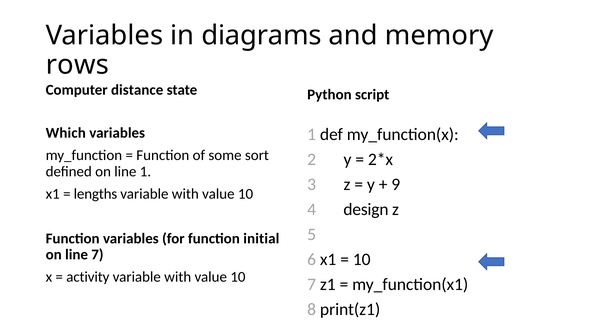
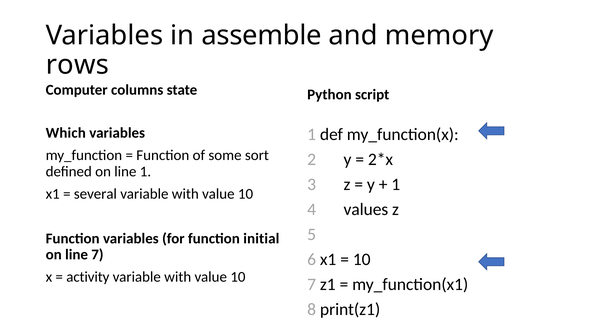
diagrams: diagrams -> assemble
distance: distance -> columns
9 at (396, 184): 9 -> 1
lengths: lengths -> several
design: design -> values
